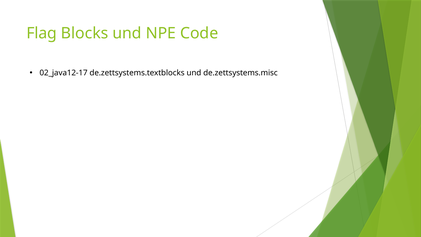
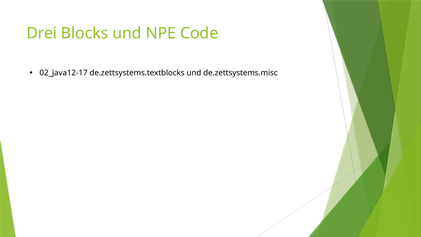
Flag: Flag -> Drei
